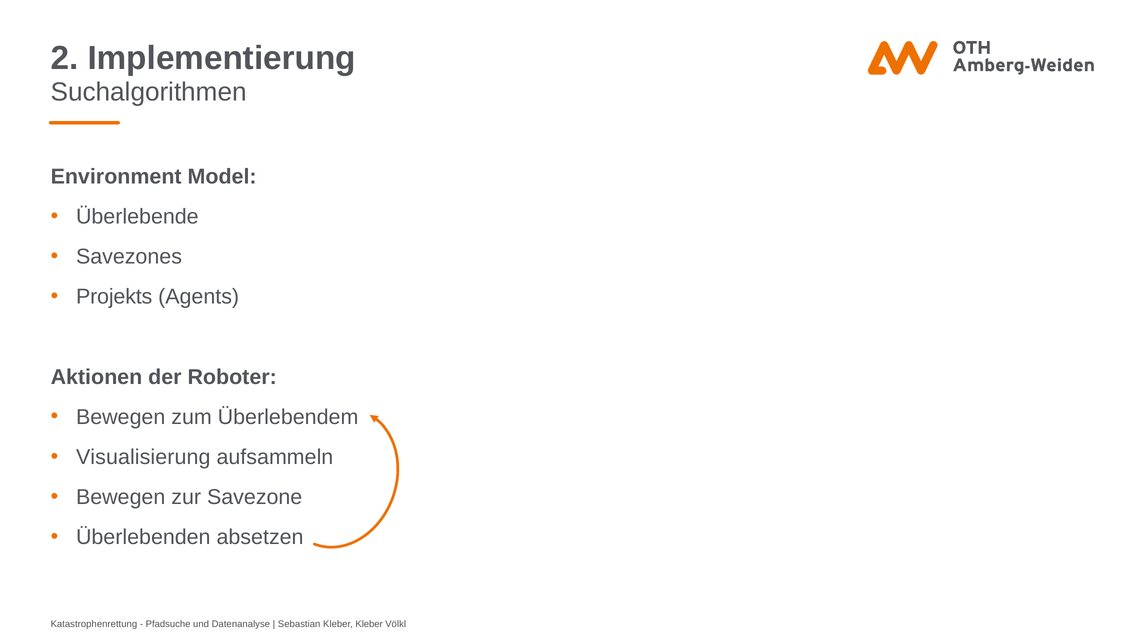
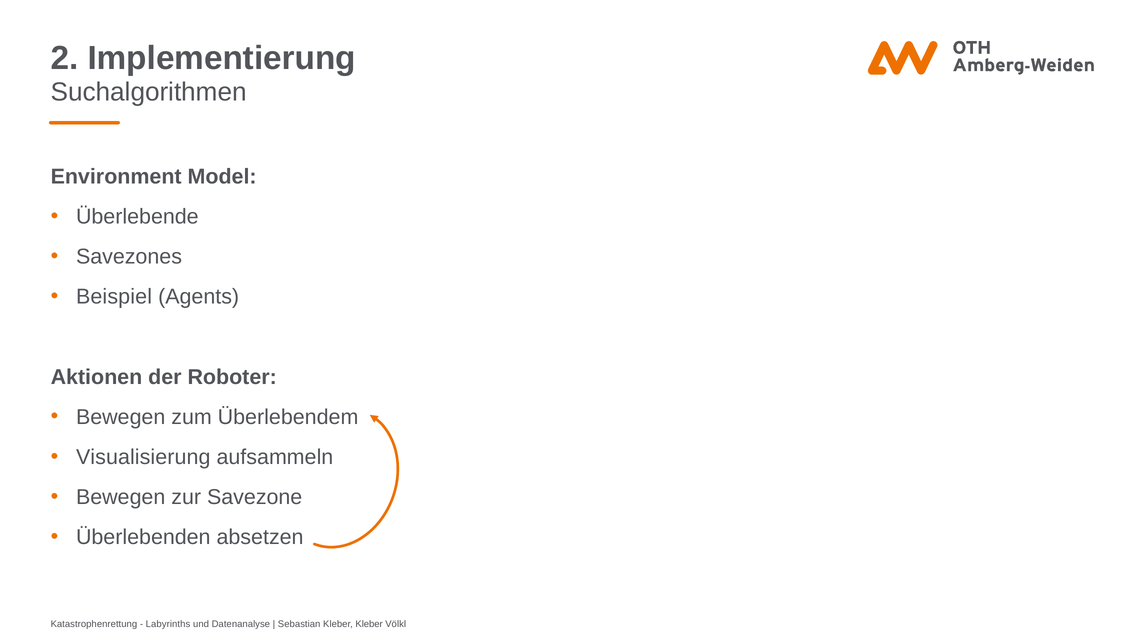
Projekts: Projekts -> Beispiel
Pfadsuche: Pfadsuche -> Labyrinths
